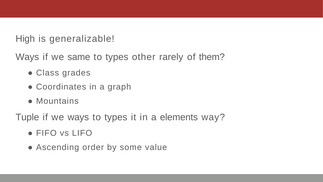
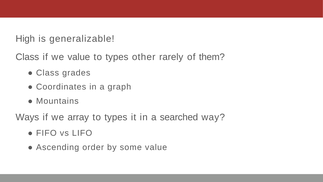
Ways at (27, 57): Ways -> Class
we same: same -> value
Tuple: Tuple -> Ways
we ways: ways -> array
elements: elements -> searched
